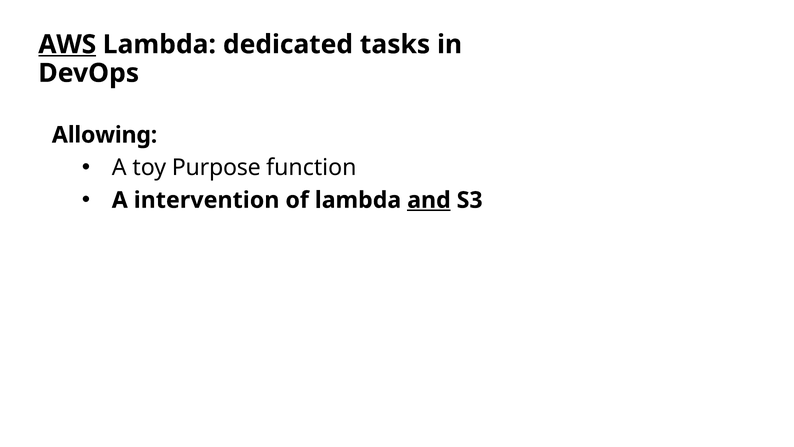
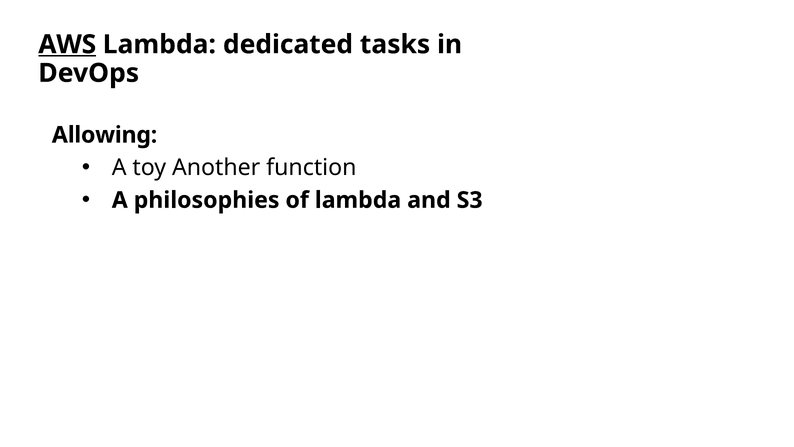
Purpose: Purpose -> Another
intervention: intervention -> philosophies
and underline: present -> none
